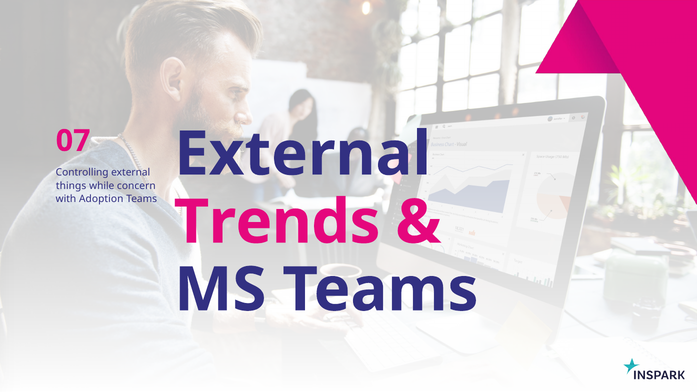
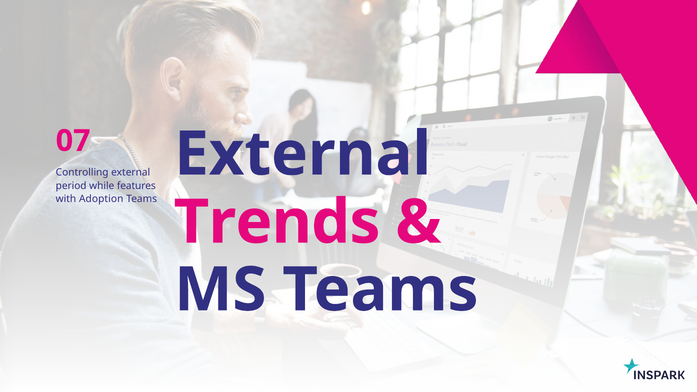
things: things -> period
concern: concern -> features
